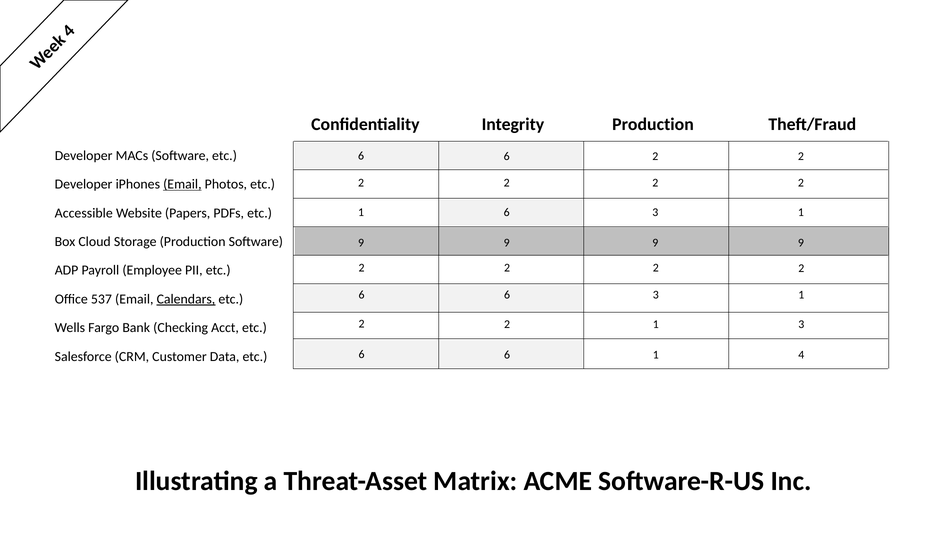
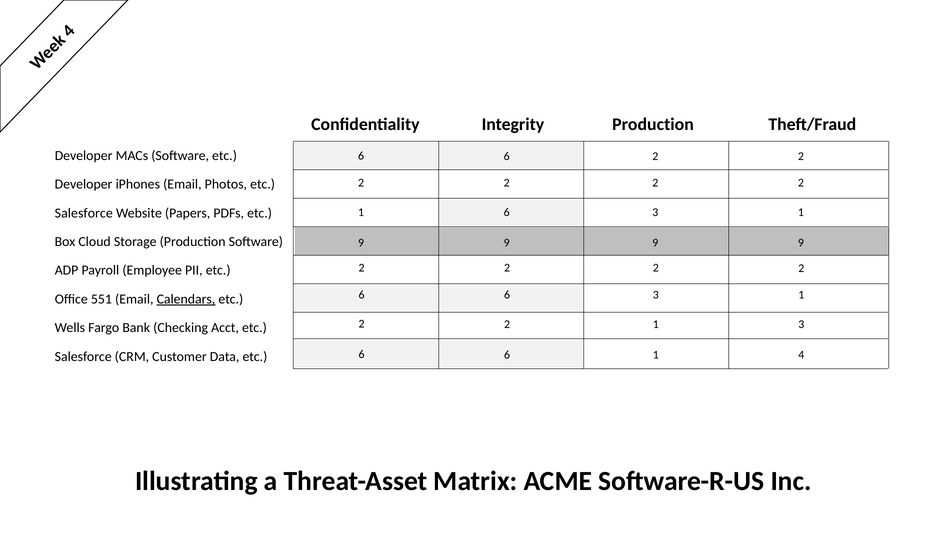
Email at (182, 184) underline: present -> none
Accessible at (84, 213): Accessible -> Salesforce
537: 537 -> 551
